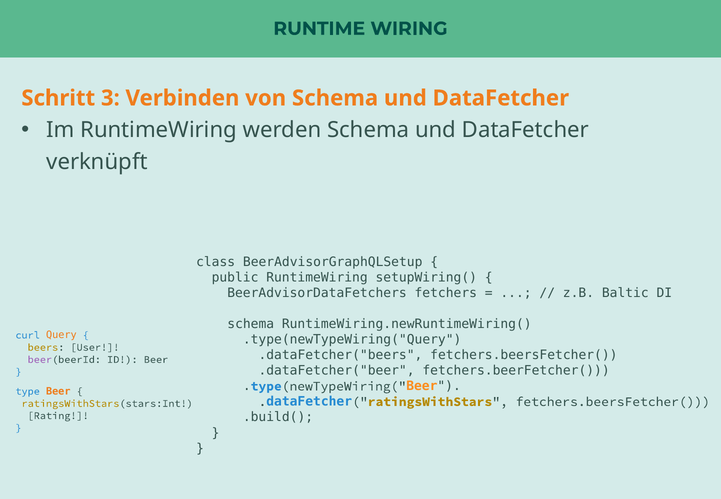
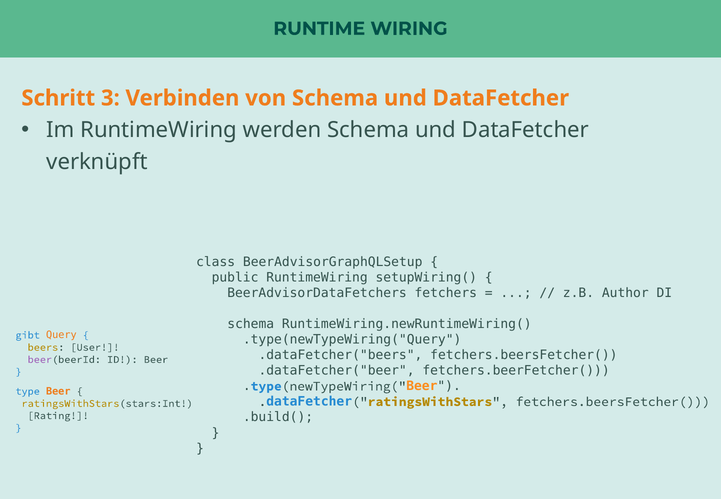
Baltic: Baltic -> Author
curl: curl -> gibt
